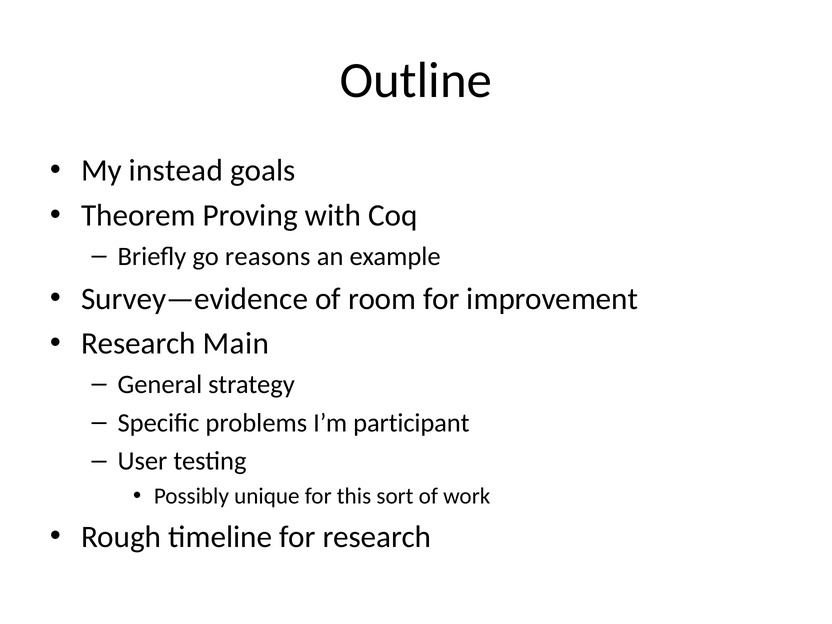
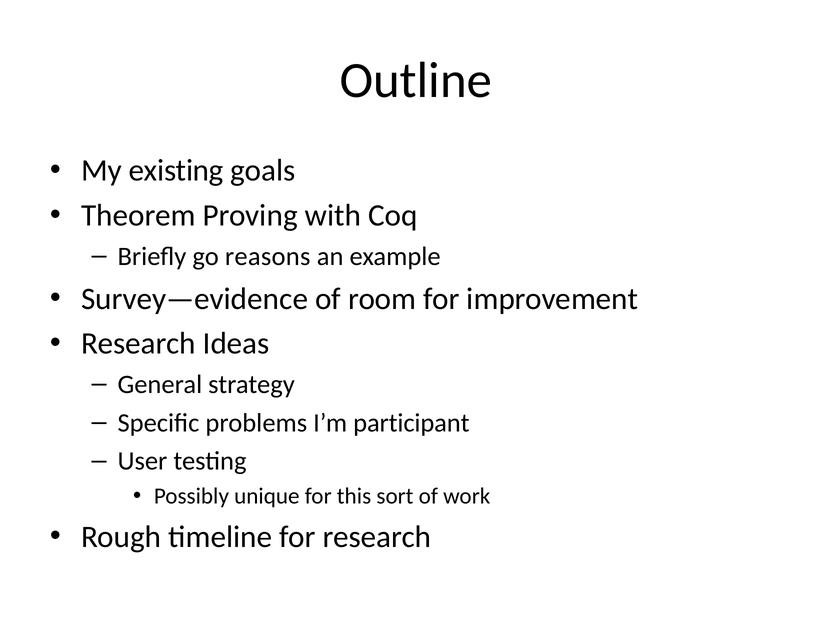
instead: instead -> existing
Main: Main -> Ideas
